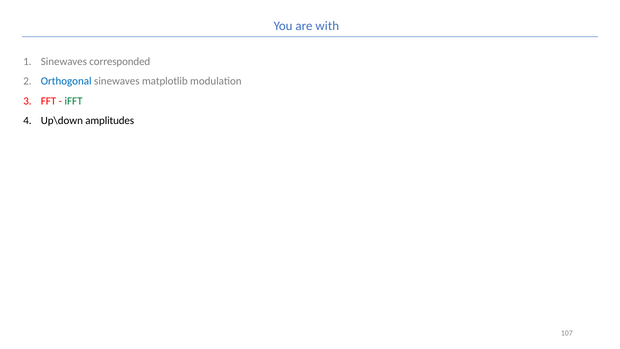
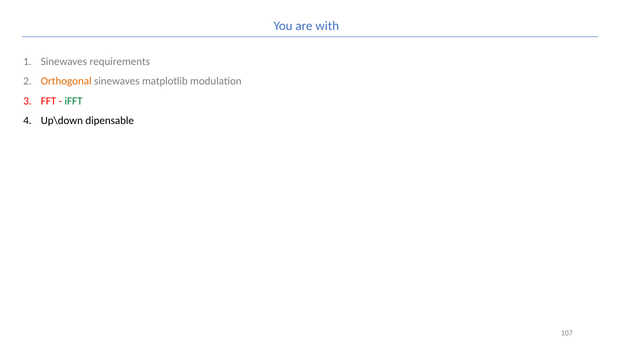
corresponded: corresponded -> requirements
Orthogonal colour: blue -> orange
amplitudes: amplitudes -> dipensable
